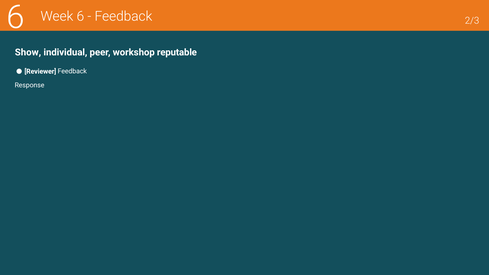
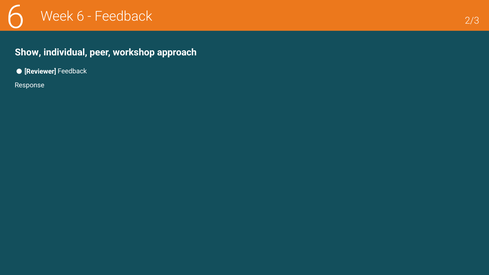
reputable: reputable -> approach
